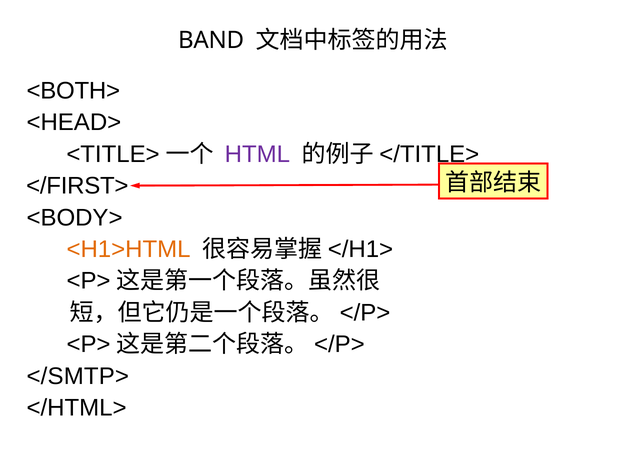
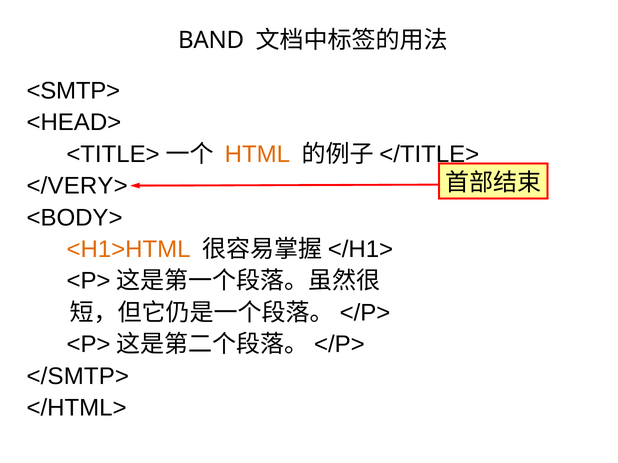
<BOTH>: <BOTH> -> <SMTP>
HTML colour: purple -> orange
</FIRST>: </FIRST> -> </VERY>
